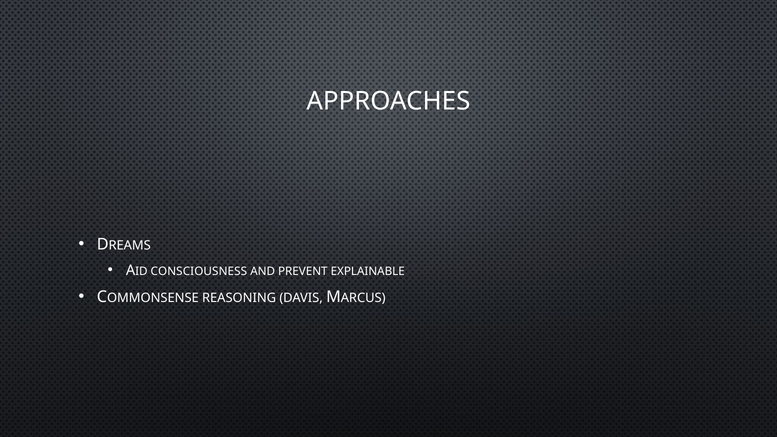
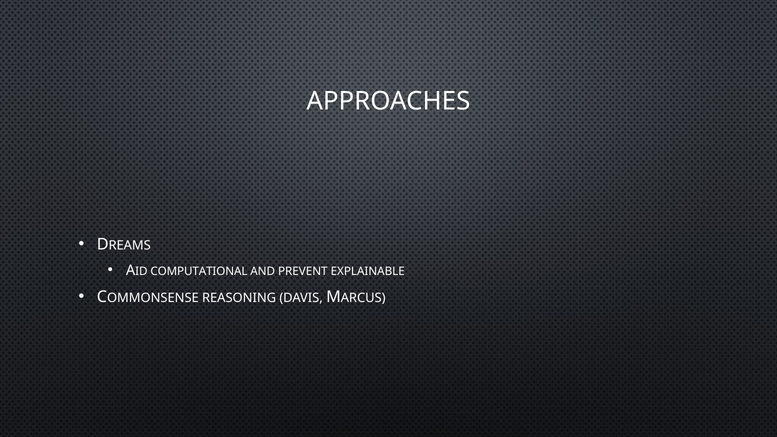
CONSCIOUSNESS: CONSCIOUSNESS -> COMPUTATIONAL
